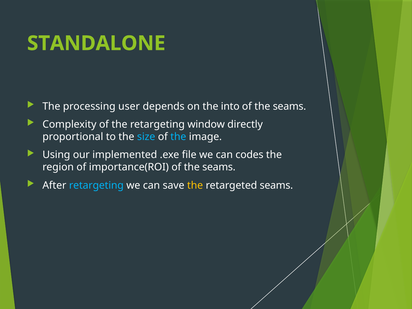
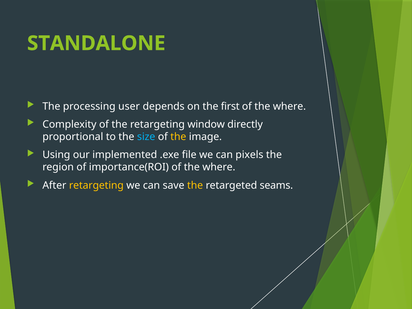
into: into -> first
seams at (290, 106): seams -> where
the at (178, 137) colour: light blue -> yellow
codes: codes -> pixels
importance(ROI of the seams: seams -> where
retargeting at (96, 185) colour: light blue -> yellow
